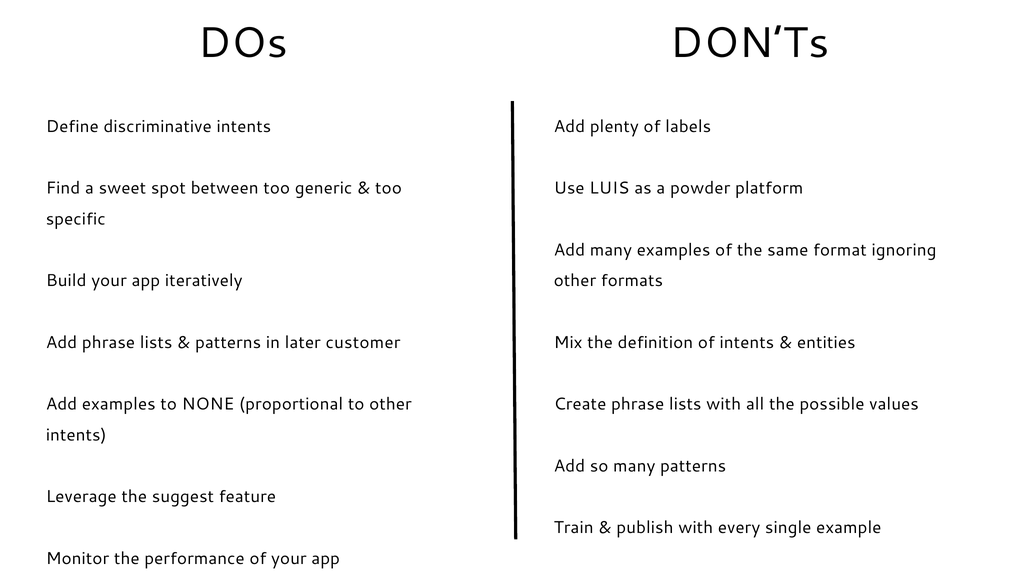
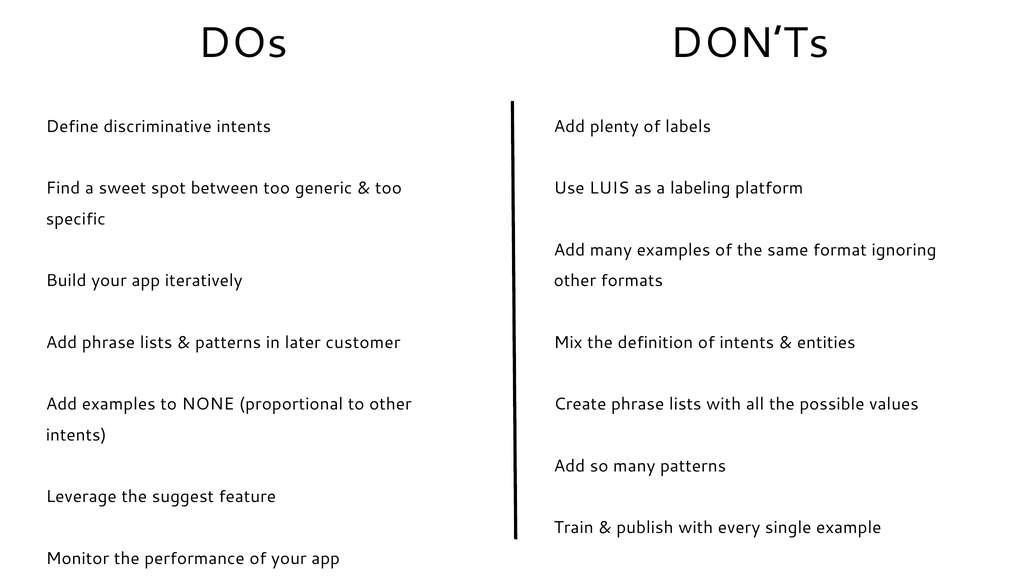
powder: powder -> labeling
